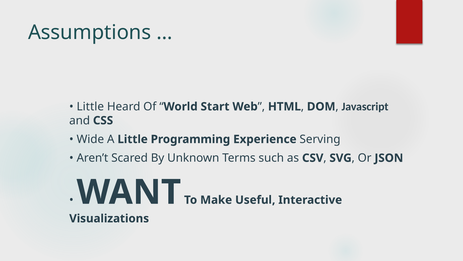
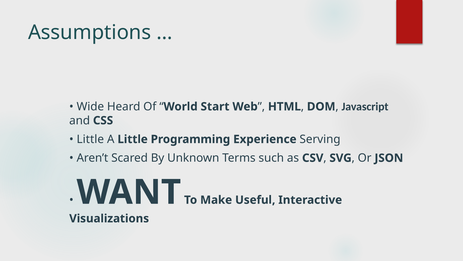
Little at (90, 106): Little -> Wide
Wide at (90, 139): Wide -> Little
